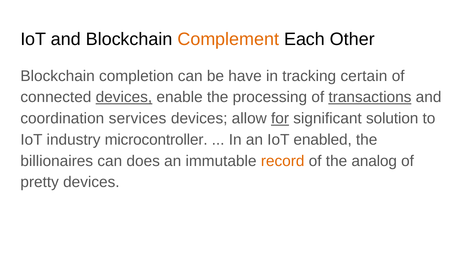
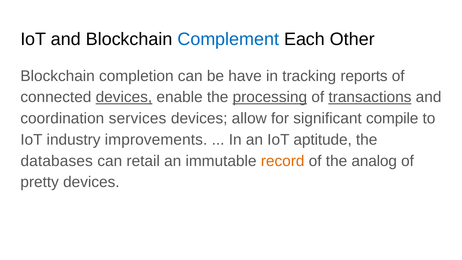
Complement colour: orange -> blue
certain: certain -> reports
processing underline: none -> present
for underline: present -> none
solution: solution -> compile
microcontroller: microcontroller -> improvements
enabled: enabled -> aptitude
billionaires: billionaires -> databases
does: does -> retail
